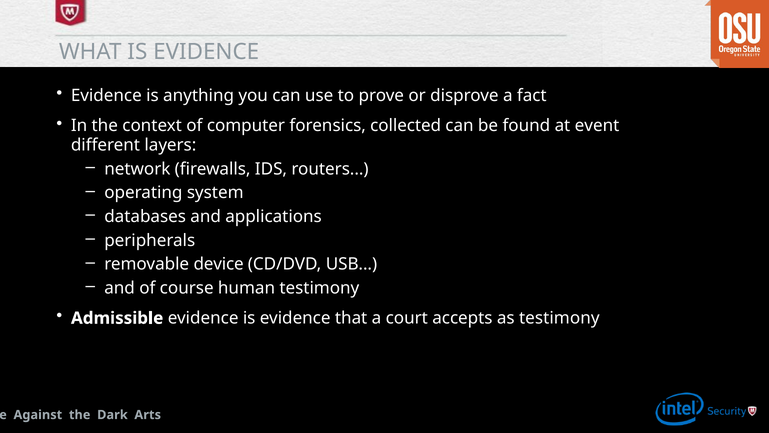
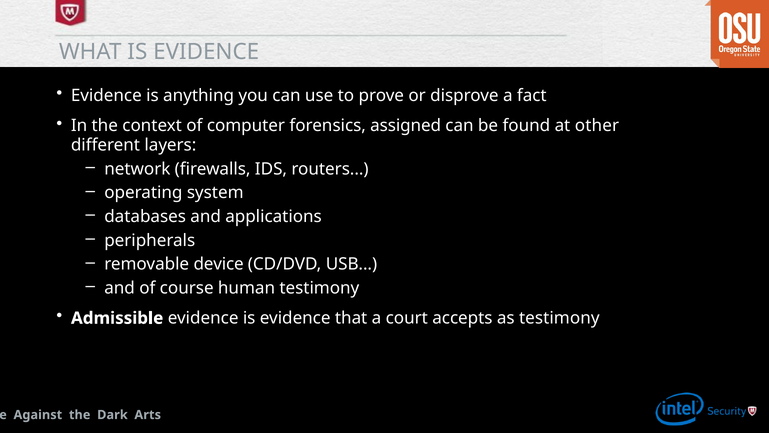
collected: collected -> assigned
event: event -> other
